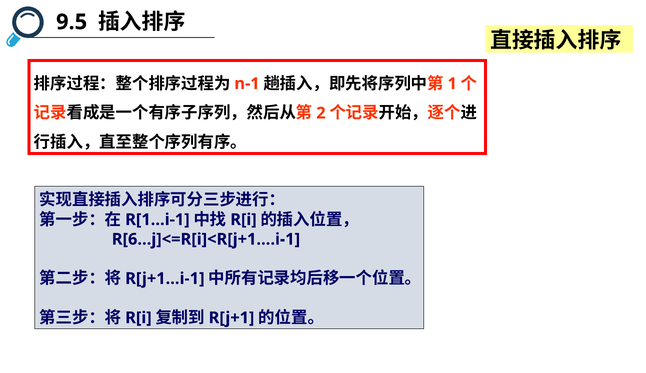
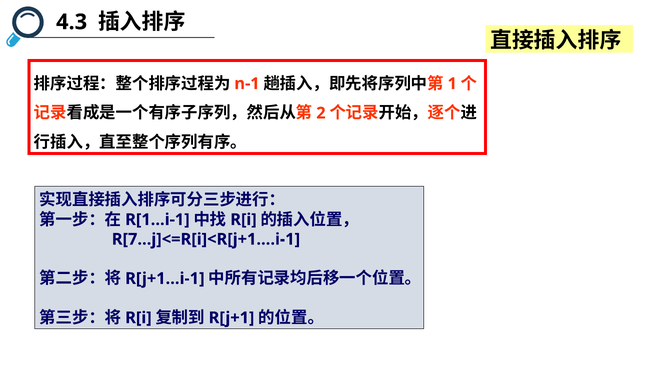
9.5: 9.5 -> 4.3
R[6…j]<=R[i]<R[j+1….i-1: R[6…j]<=R[i]<R[j+1….i-1 -> R[7…j]<=R[i]<R[j+1….i-1
